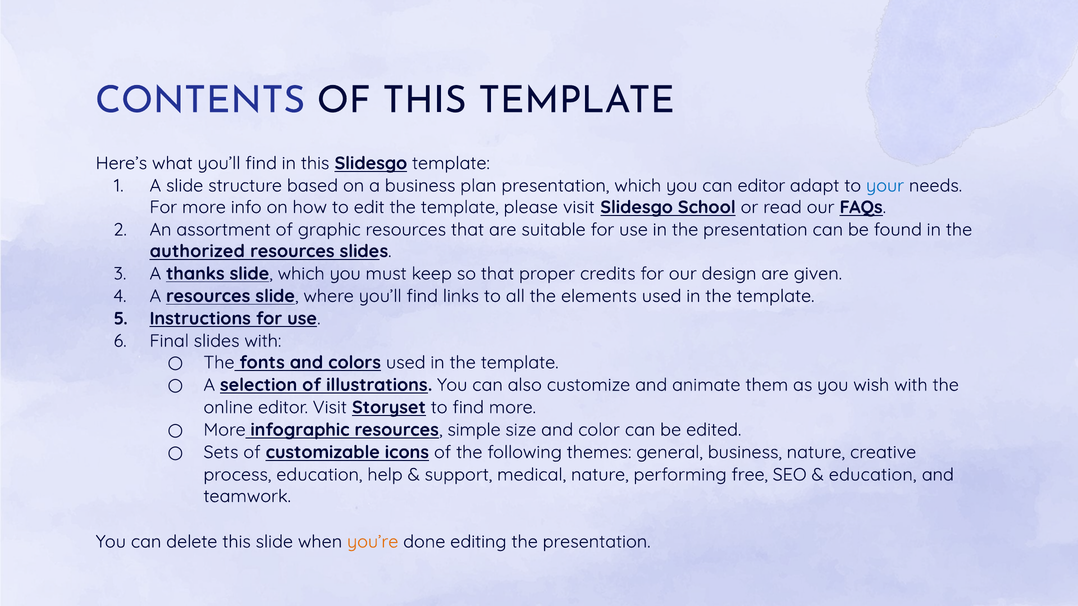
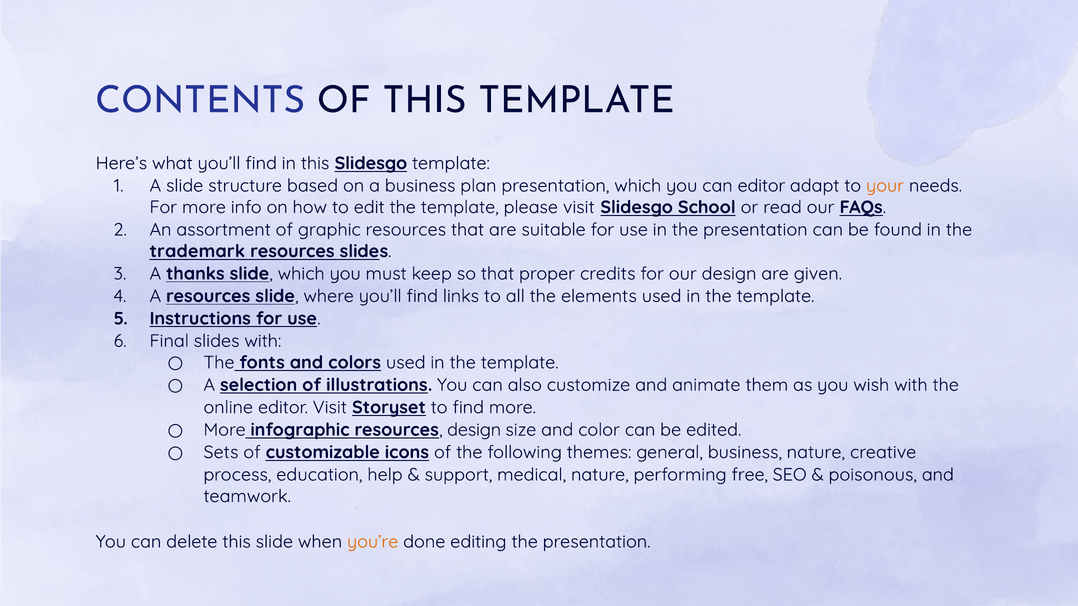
your colour: blue -> orange
authorized: authorized -> trademark
resources simple: simple -> design
education at (873, 475): education -> poisonous
